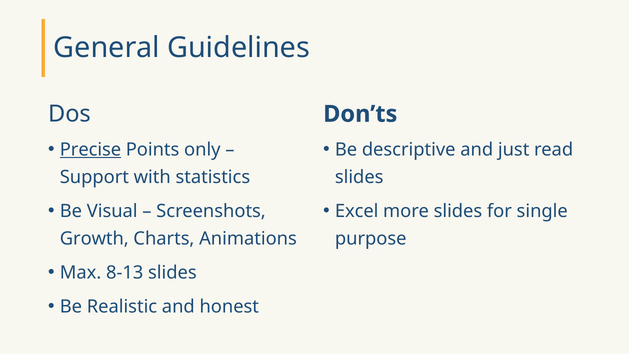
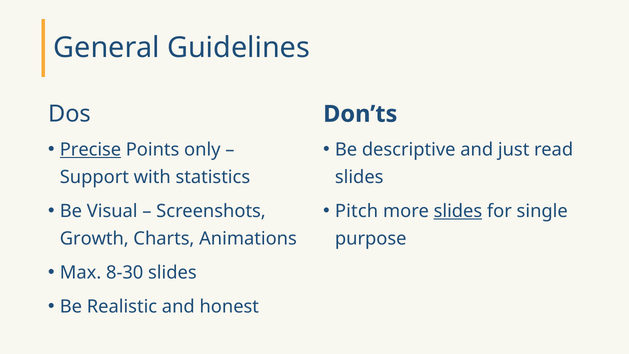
Excel: Excel -> Pitch
slides at (458, 211) underline: none -> present
8-13: 8-13 -> 8-30
